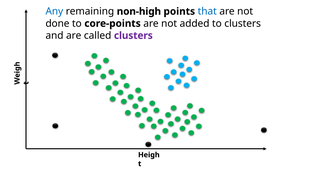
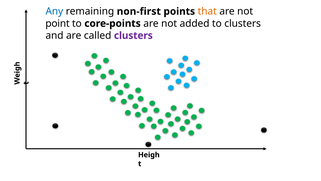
non-high: non-high -> non-first
that colour: blue -> orange
done: done -> point
